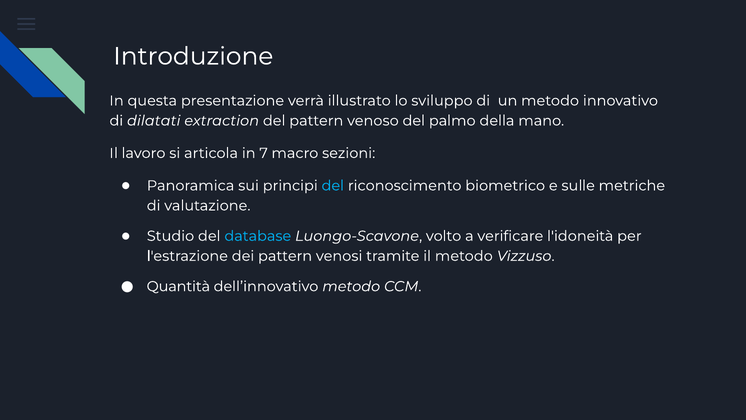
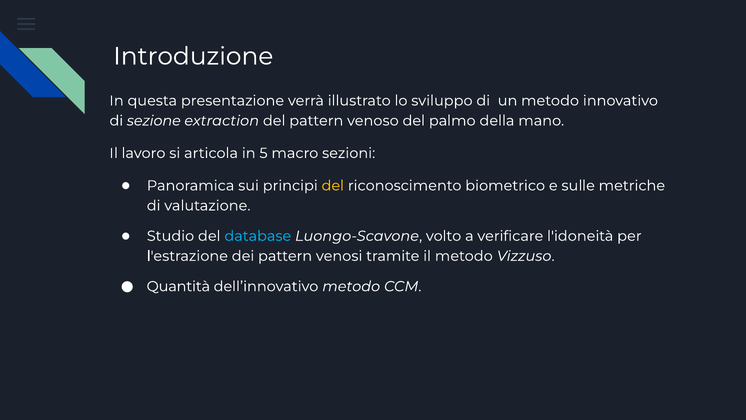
dilatati: dilatati -> sezione
7: 7 -> 5
del at (333, 185) colour: light blue -> yellow
